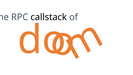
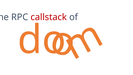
callstack colour: black -> red
